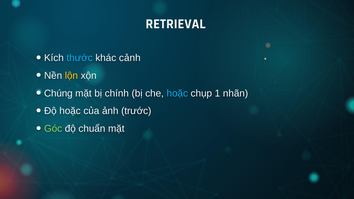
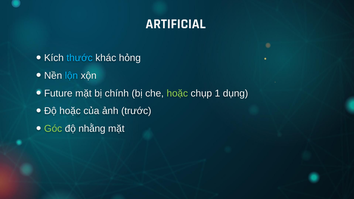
RETRIEVAL: RETRIEVAL -> ARTIFICIAL
cảnh: cảnh -> hỏng
lộn colour: yellow -> light blue
Chúng: Chúng -> Future
hoặc at (177, 93) colour: light blue -> light green
nhãn: nhãn -> dụng
chuẩn: chuẩn -> nhằng
